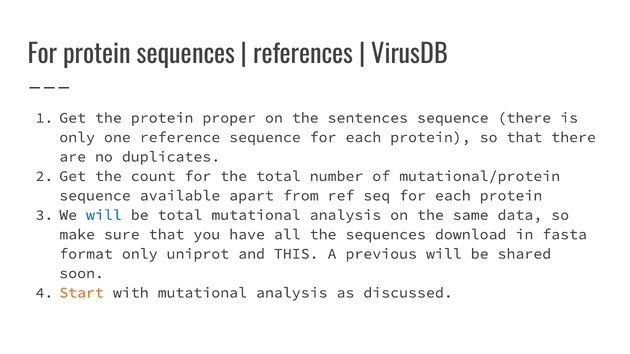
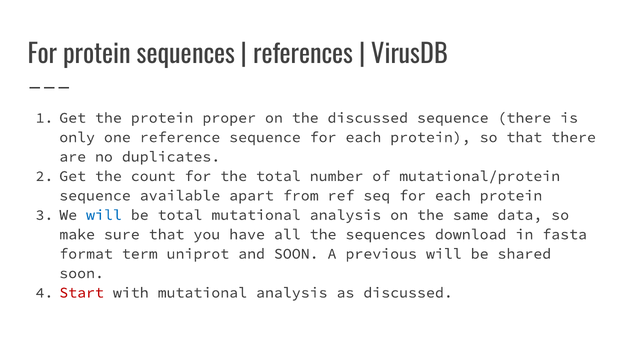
the sentences: sentences -> discussed
format only: only -> term
and THIS: THIS -> SOON
Start colour: orange -> red
